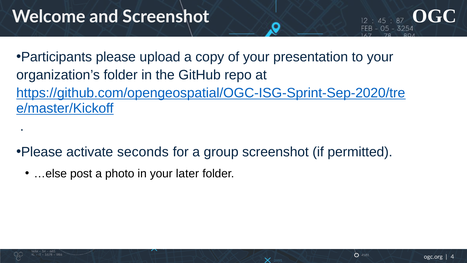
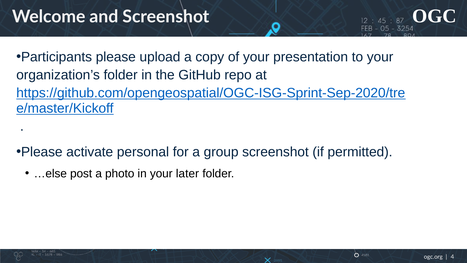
seconds: seconds -> personal
